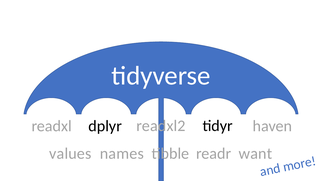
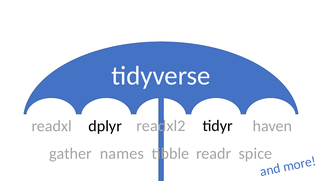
values: values -> gather
want: want -> spice
